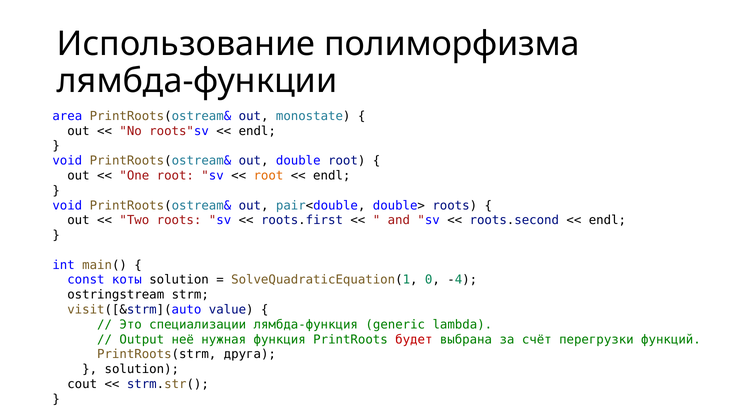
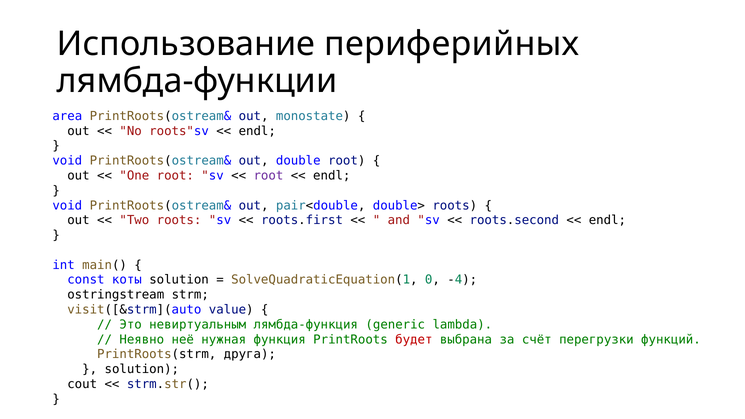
полиморфизма: полиморфизма -> периферийных
root at (268, 176) colour: orange -> purple
специализации: специализации -> невиртуальным
Output: Output -> Неявно
